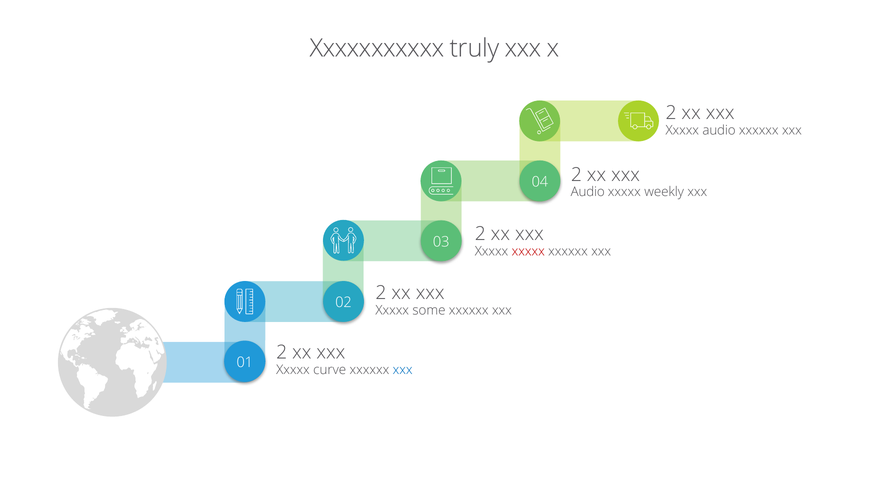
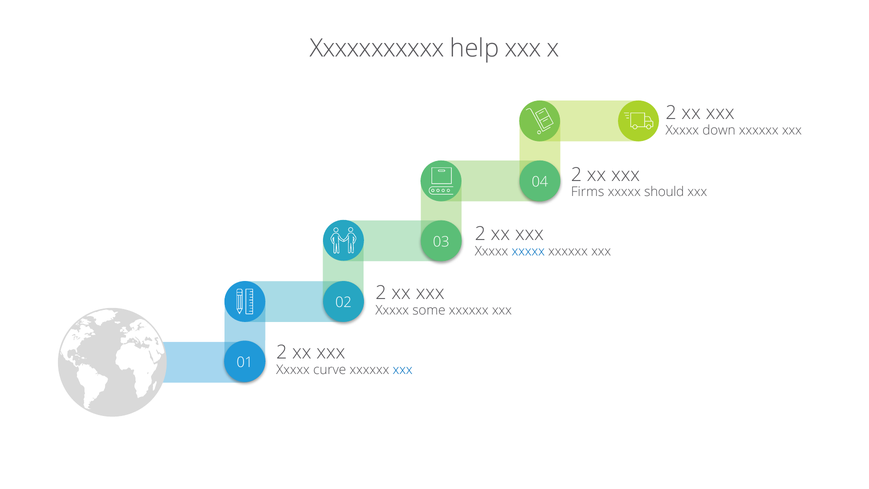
truly: truly -> help
Xxxxx audio: audio -> down
Audio at (588, 192): Audio -> Firms
weekly: weekly -> should
xxxxx at (528, 251) colour: red -> blue
